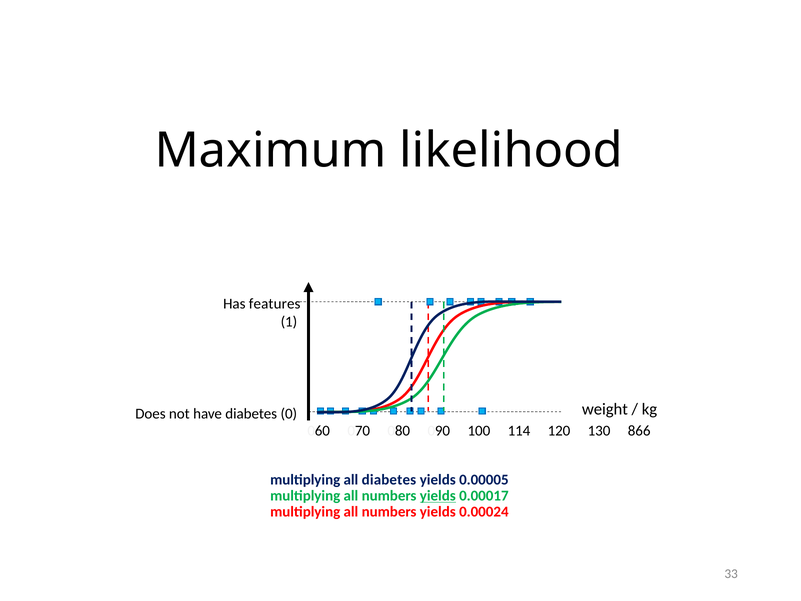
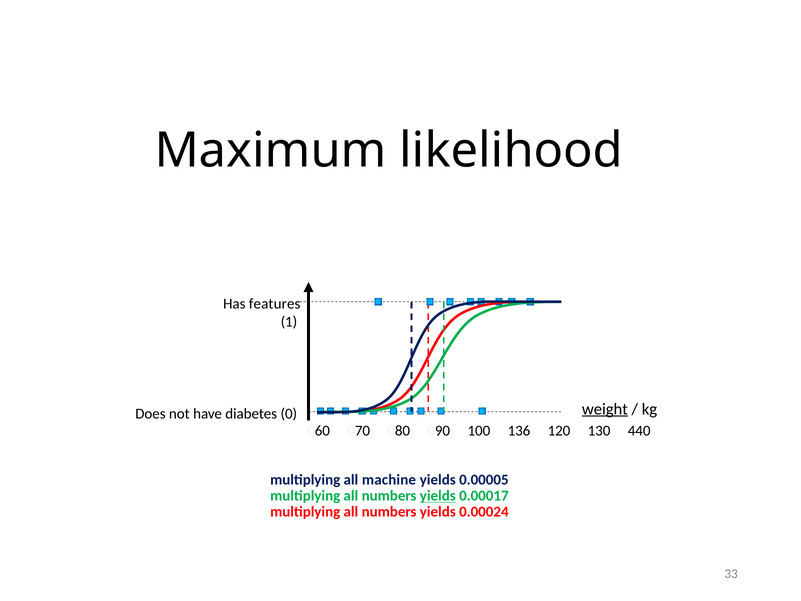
weight underline: none -> present
114: 114 -> 136
866: 866 -> 440
all diabetes: diabetes -> machine
